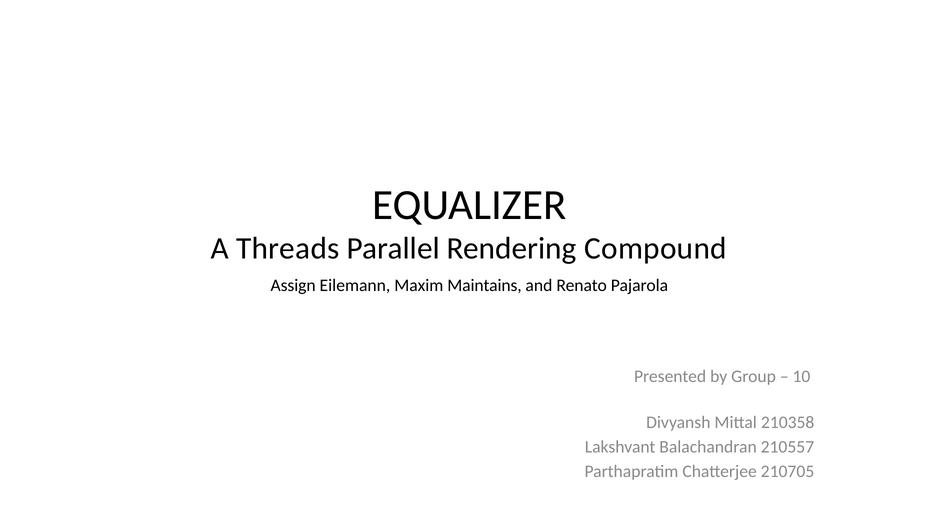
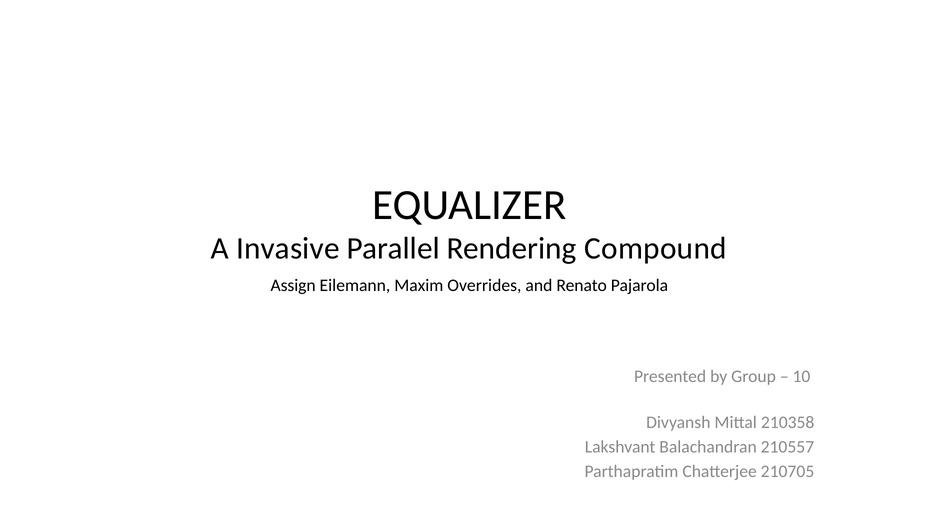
Threads: Threads -> Invasive
Maintains: Maintains -> Overrides
